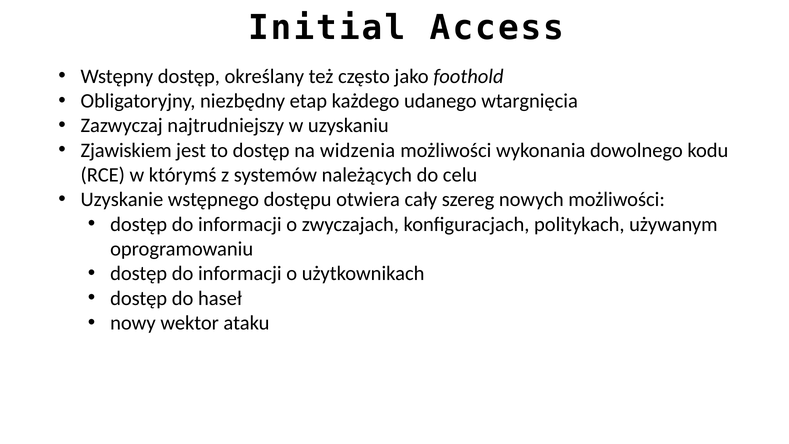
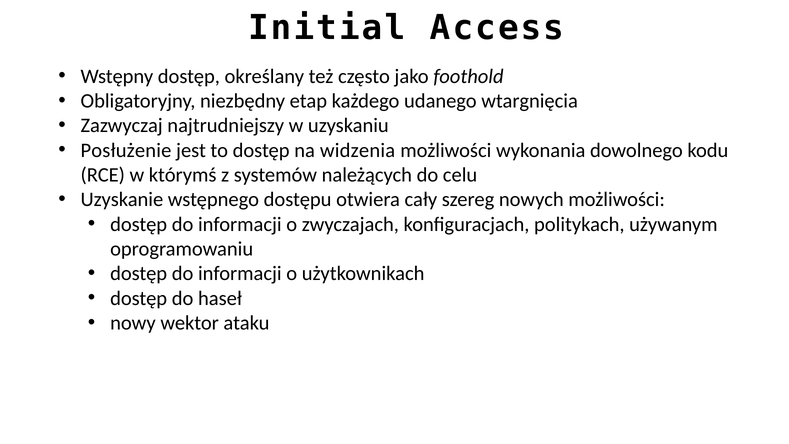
Zjawiskiem: Zjawiskiem -> Posłużenie
